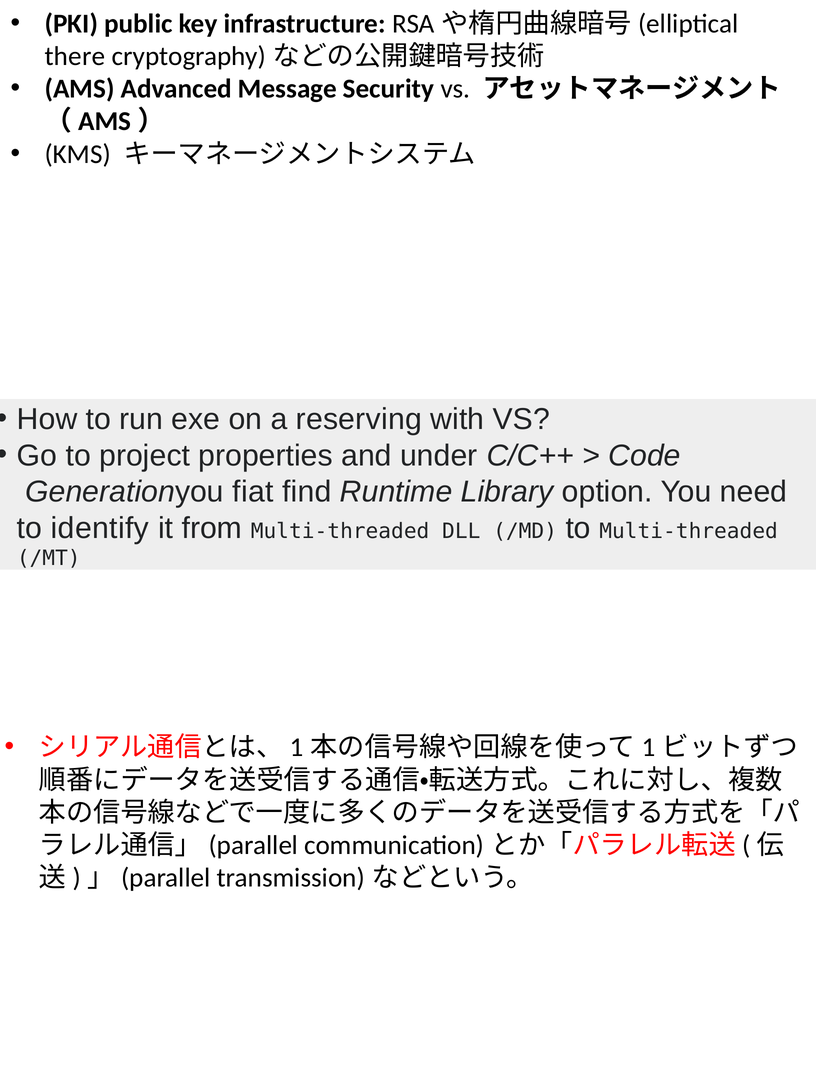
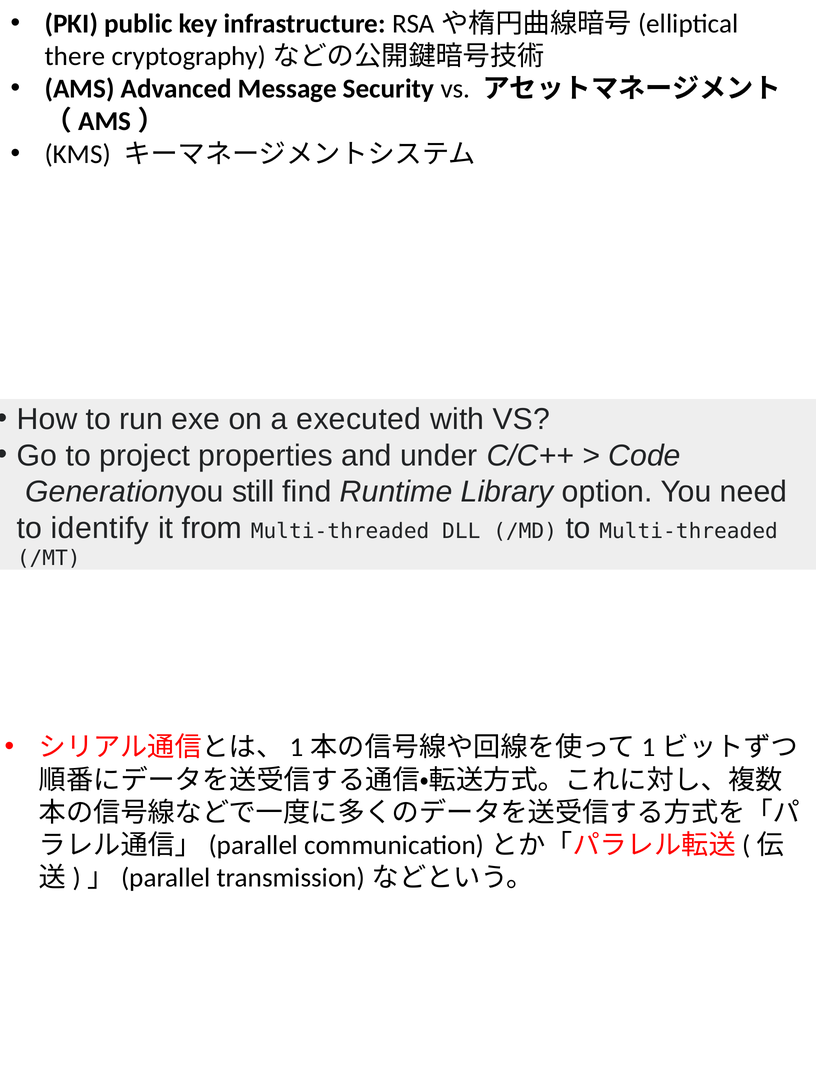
reserving: reserving -> executed
fiat: fiat -> still
